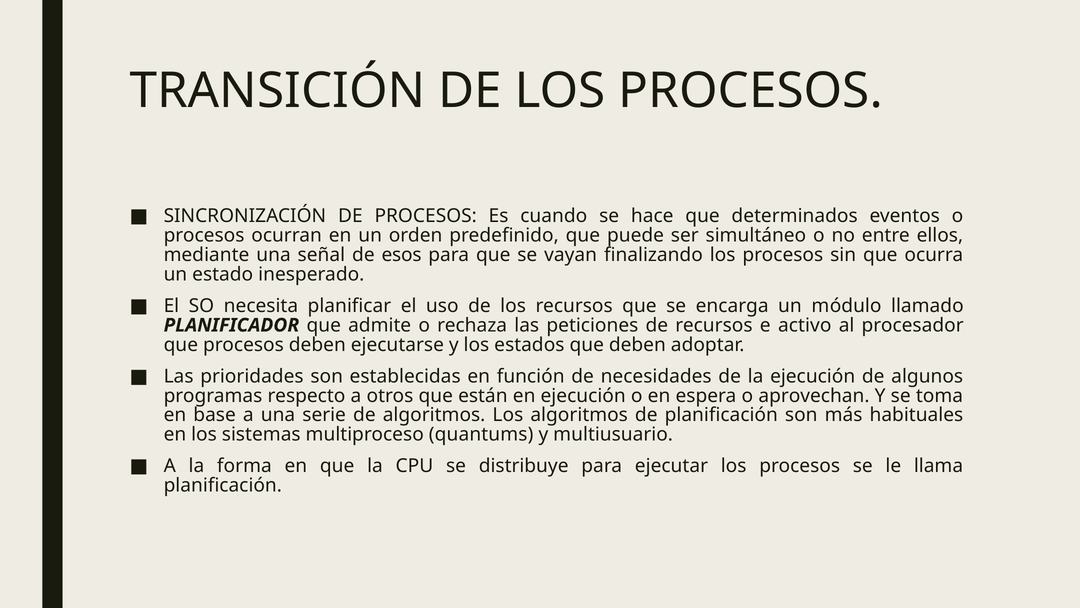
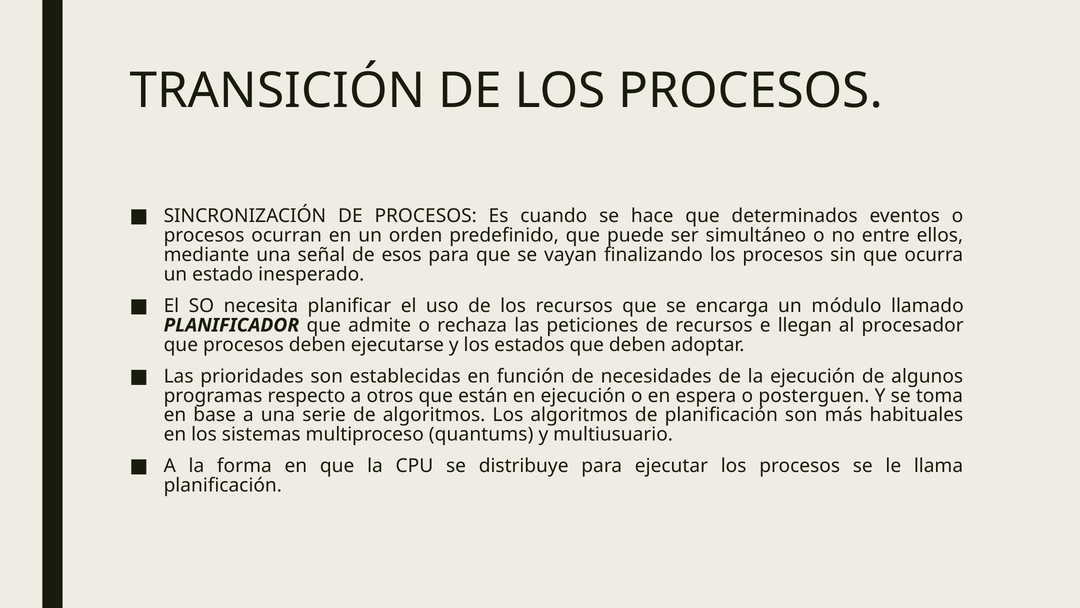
activo: activo -> llegan
aprovechan: aprovechan -> posterguen
